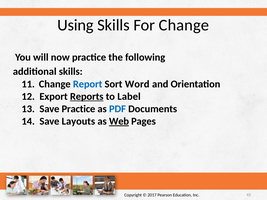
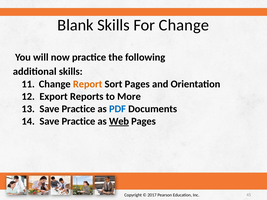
Using: Using -> Blank
Report colour: blue -> orange
Sort Word: Word -> Pages
Reports underline: present -> none
Label: Label -> More
Layouts at (78, 121): Layouts -> Practice
